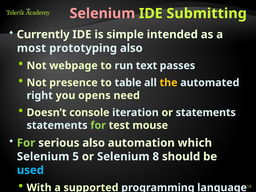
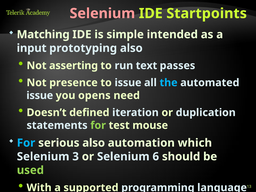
Submitting: Submitting -> Startpoints
Currently: Currently -> Matching
most: most -> input
webpage: webpage -> asserting
to table: table -> issue
the colour: yellow -> light blue
right at (40, 95): right -> issue
console: console -> defined
or statements: statements -> duplication
For at (26, 143) colour: light green -> light blue
5: 5 -> 3
8: 8 -> 6
used colour: light blue -> light green
